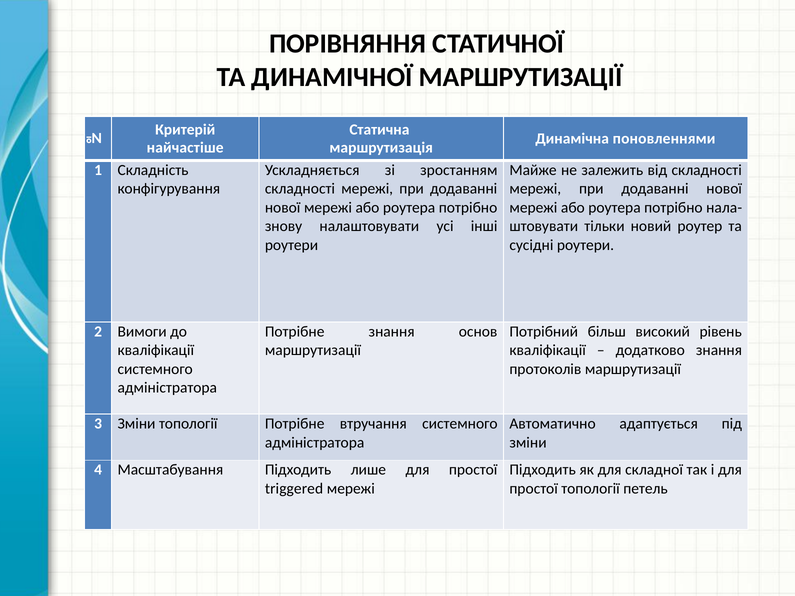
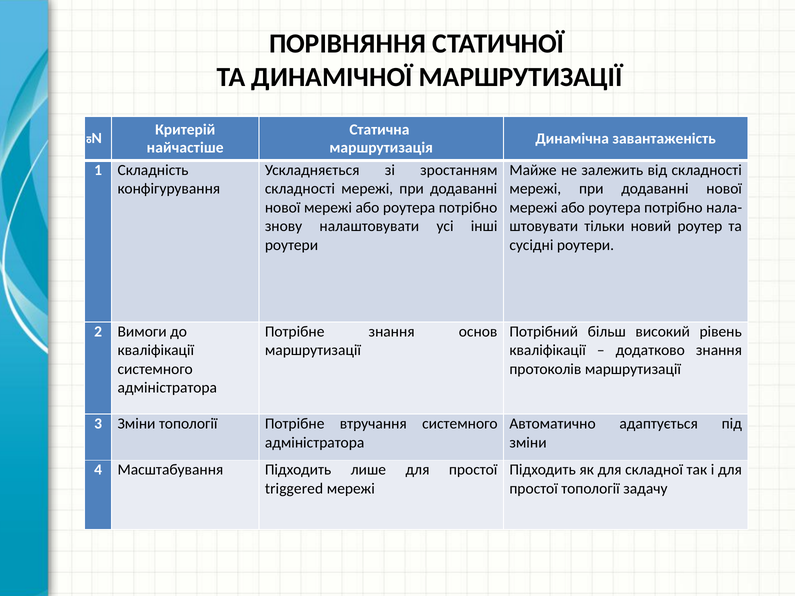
поновленнями: поновленнями -> завантаженість
петель: петель -> задачу
